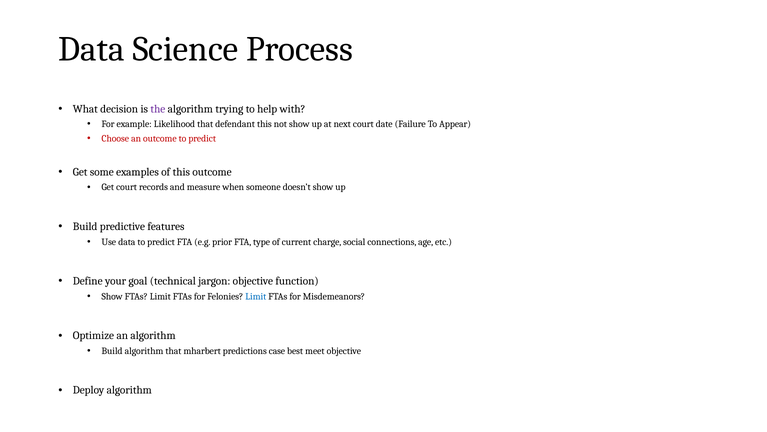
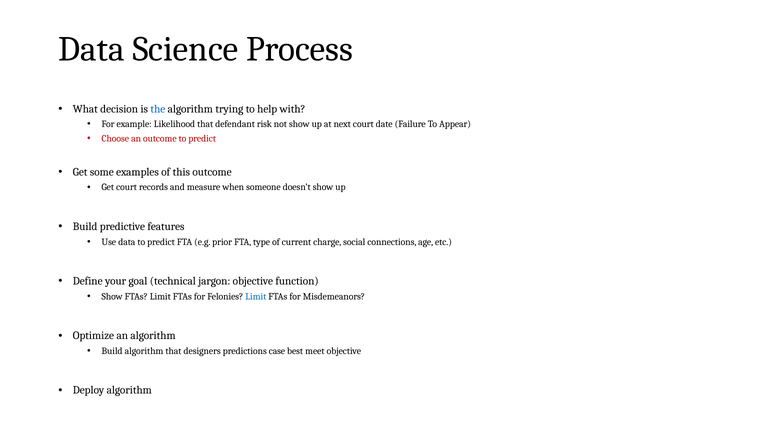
the colour: purple -> blue
defendant this: this -> risk
mharbert: mharbert -> designers
